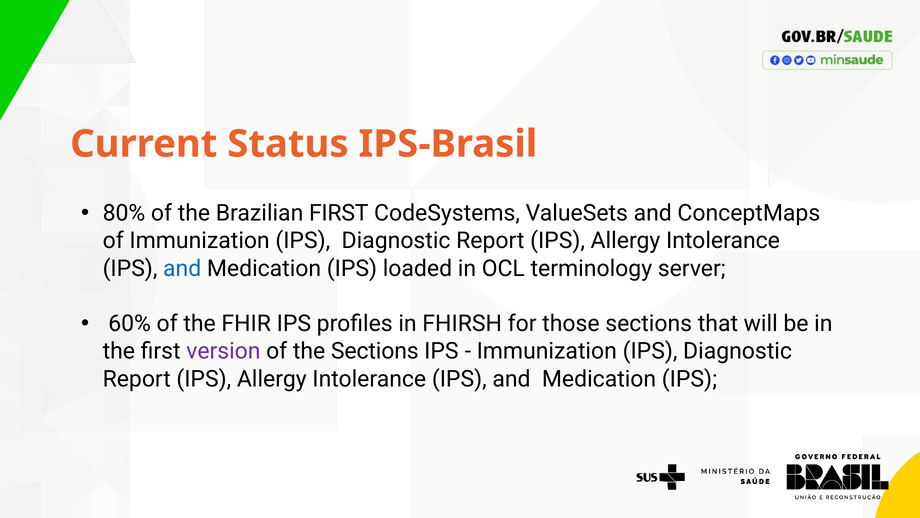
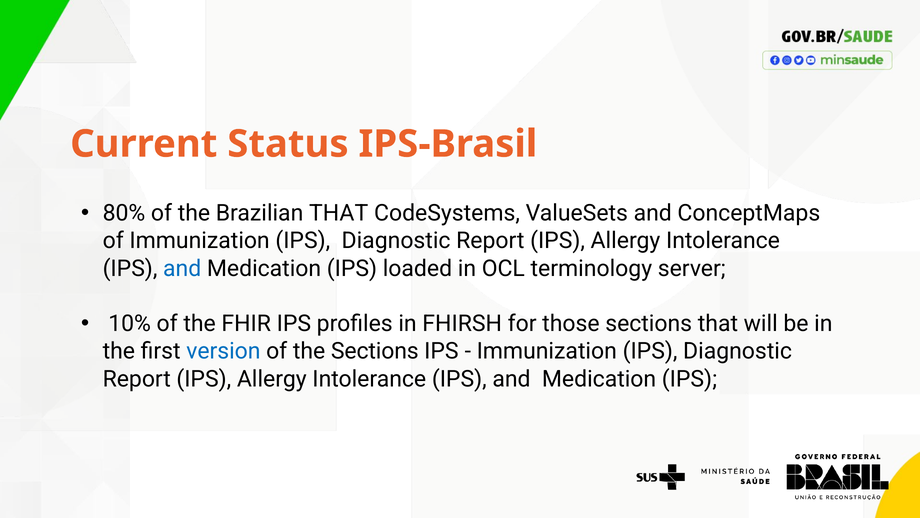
Brazilian FIRST: FIRST -> THAT
60%: 60% -> 10%
version colour: purple -> blue
